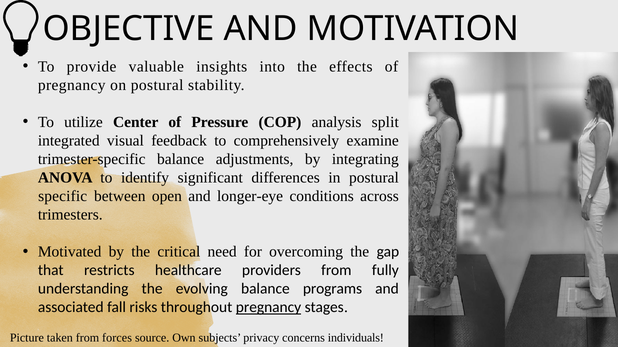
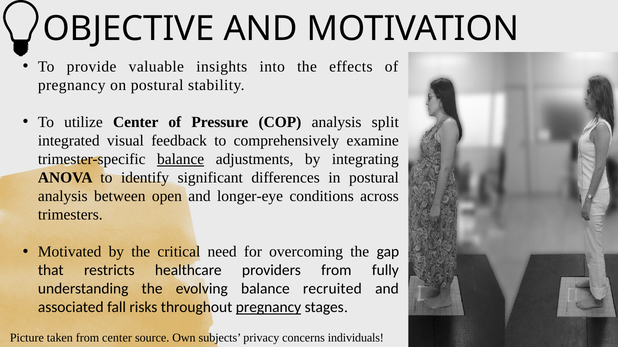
balance at (181, 159) underline: none -> present
specific at (63, 197): specific -> analysis
programs: programs -> recruited
from forces: forces -> center
